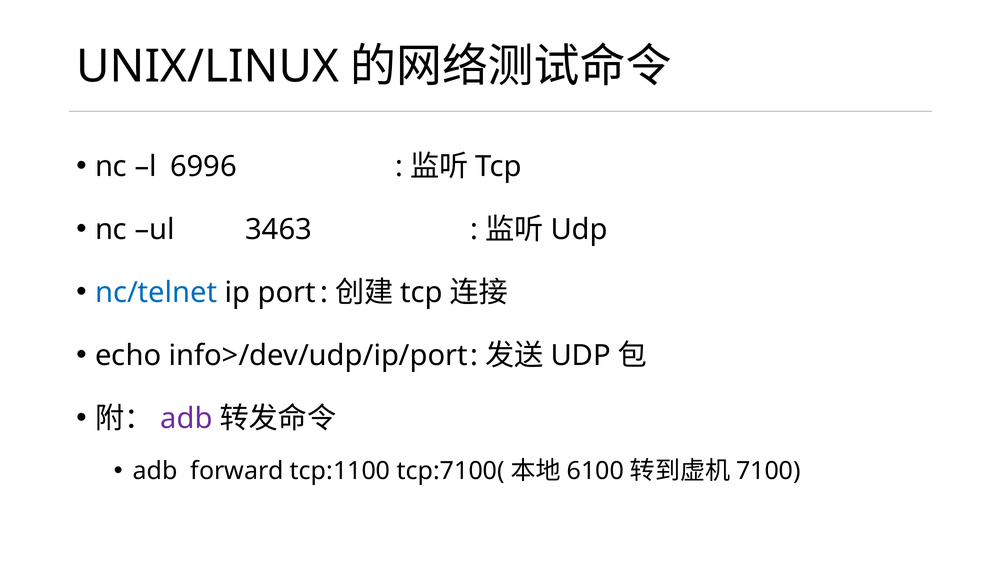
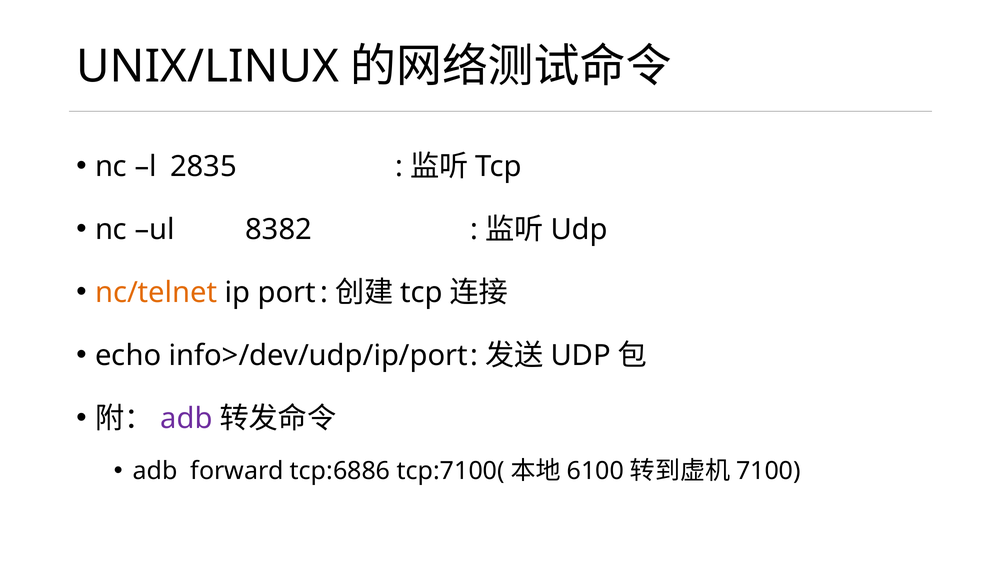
6996: 6996 -> 2835
3463: 3463 -> 8382
nc/telnet colour: blue -> orange
tcp:1100: tcp:1100 -> tcp:6886
